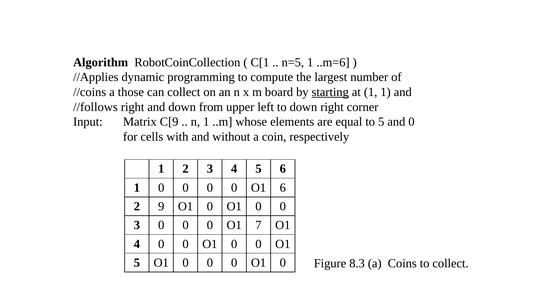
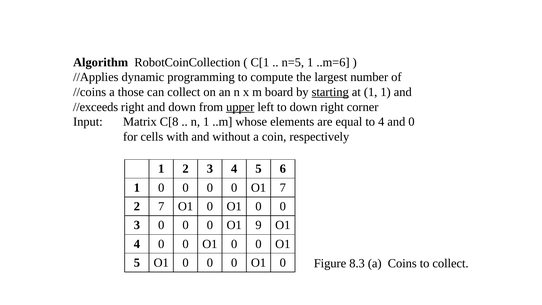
//follows: //follows -> //exceeds
upper underline: none -> present
C[9: C[9 -> C[8
to 5: 5 -> 4
O1 6: 6 -> 7
2 9: 9 -> 7
7: 7 -> 9
